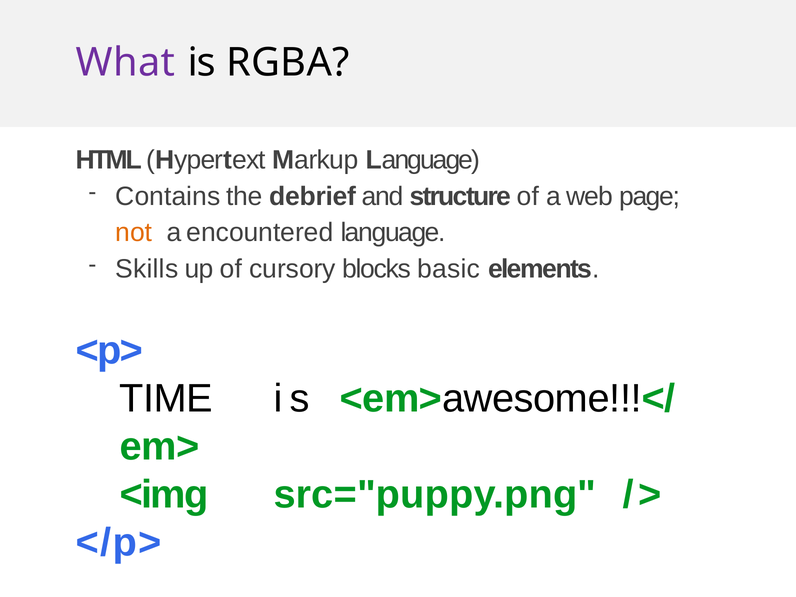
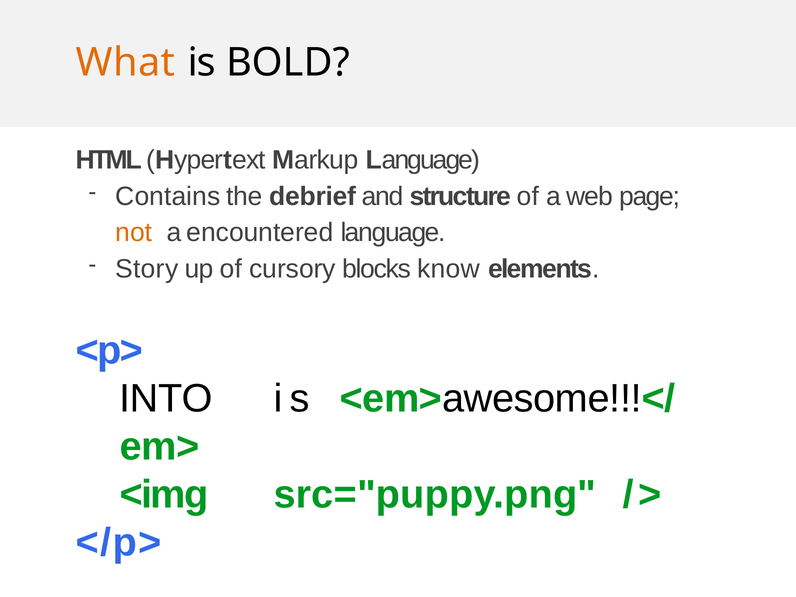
What colour: purple -> orange
RGBA: RGBA -> BOLD
Skills: Skills -> Story
basic: basic -> know
TIME: TIME -> INTO
